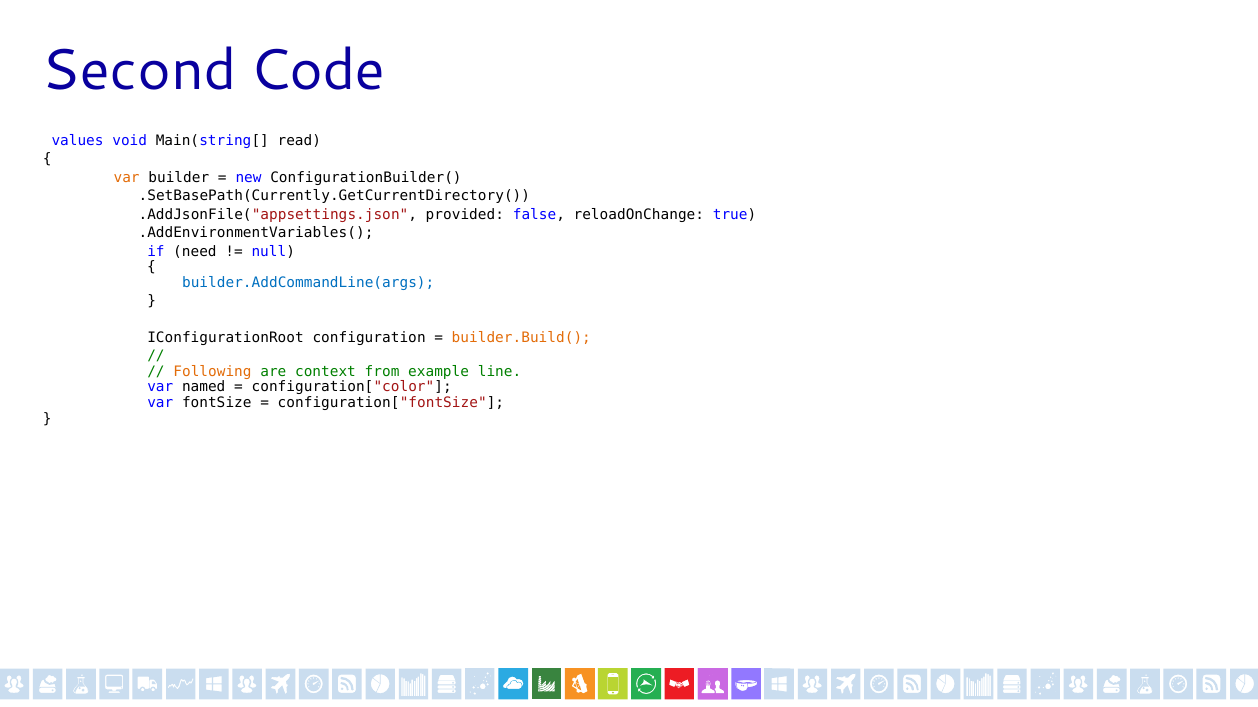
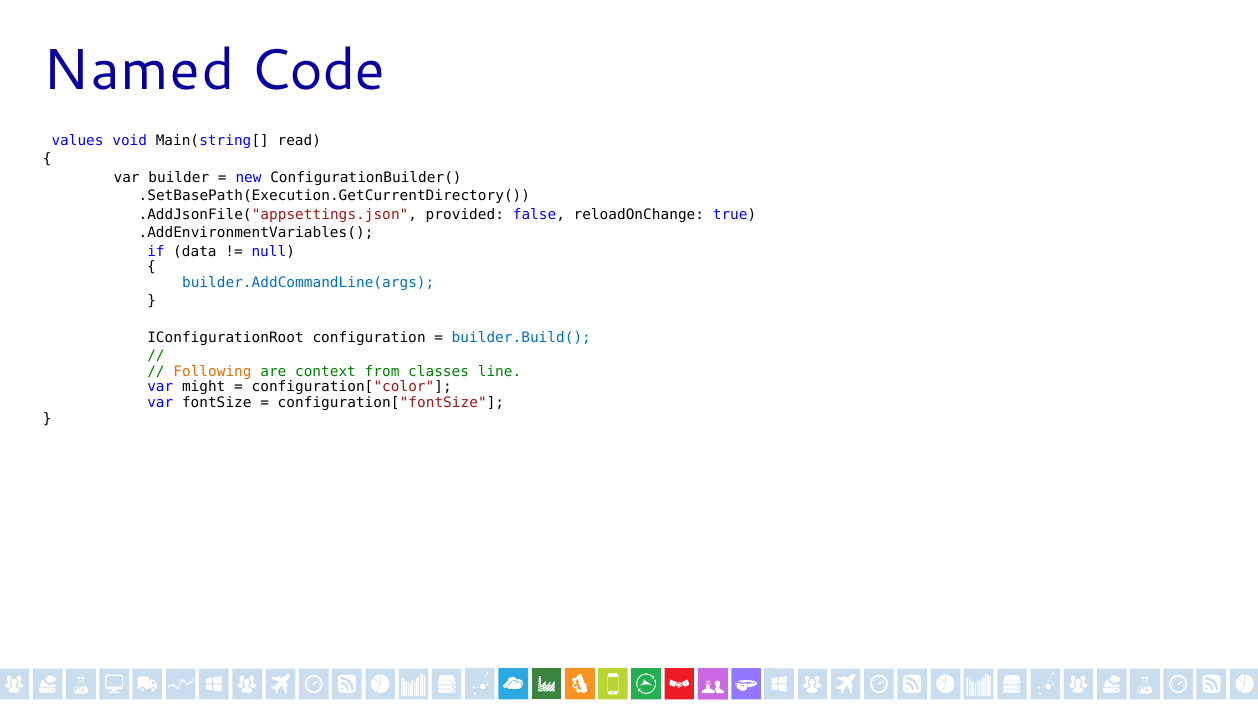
Second: Second -> Named
var at (127, 178) colour: orange -> black
.SetBasePath(Currently.GetCurrentDirectory(: .SetBasePath(Currently.GetCurrentDirectory( -> .SetBasePath(Execution.GetCurrentDirectory(
need: need -> data
builder.Build( colour: orange -> blue
example: example -> classes
named: named -> might
